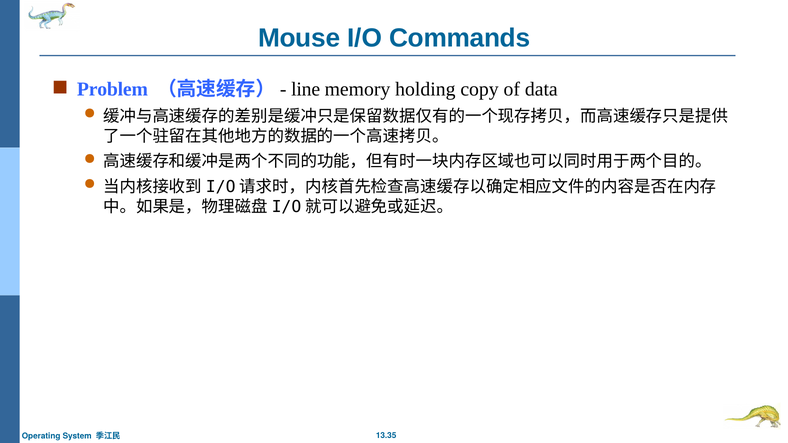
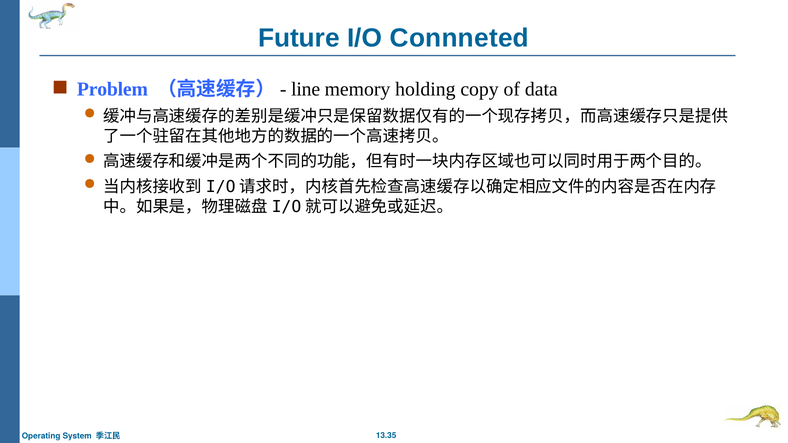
Mouse: Mouse -> Future
Commands: Commands -> Connneted
